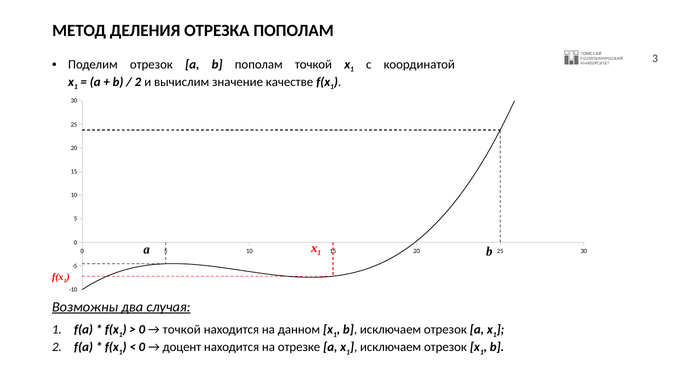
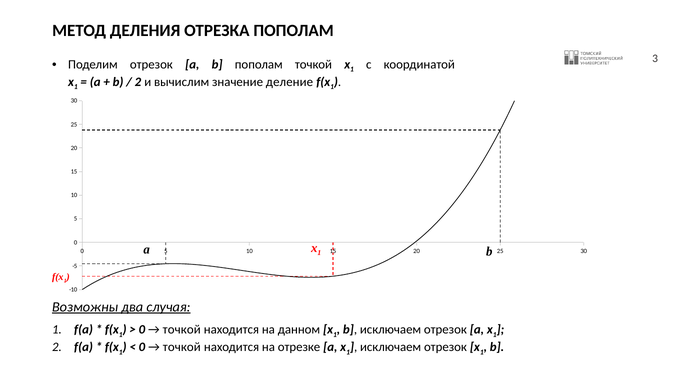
качестве: качестве -> деление
доцент at (182, 347): доцент -> точкой
